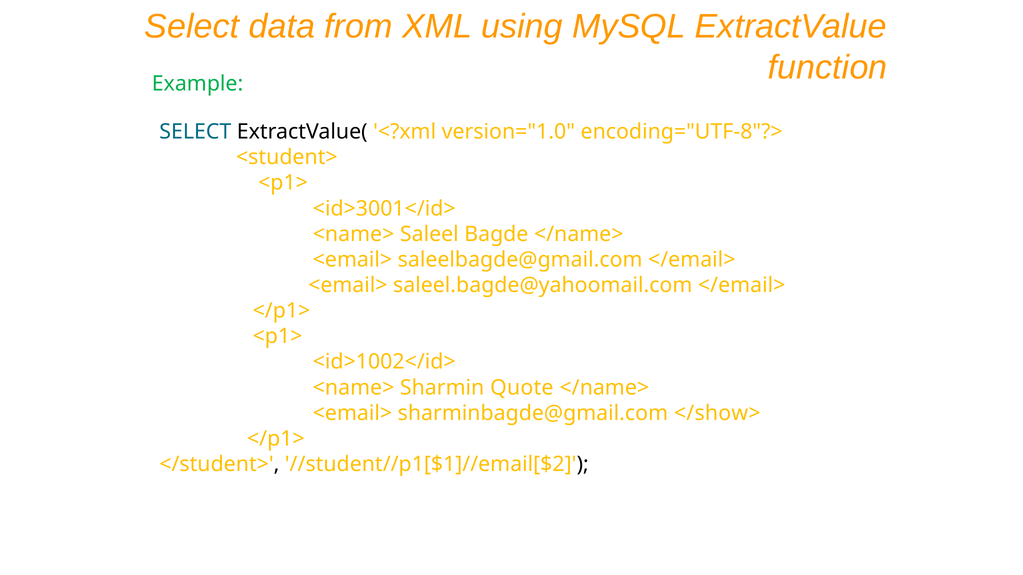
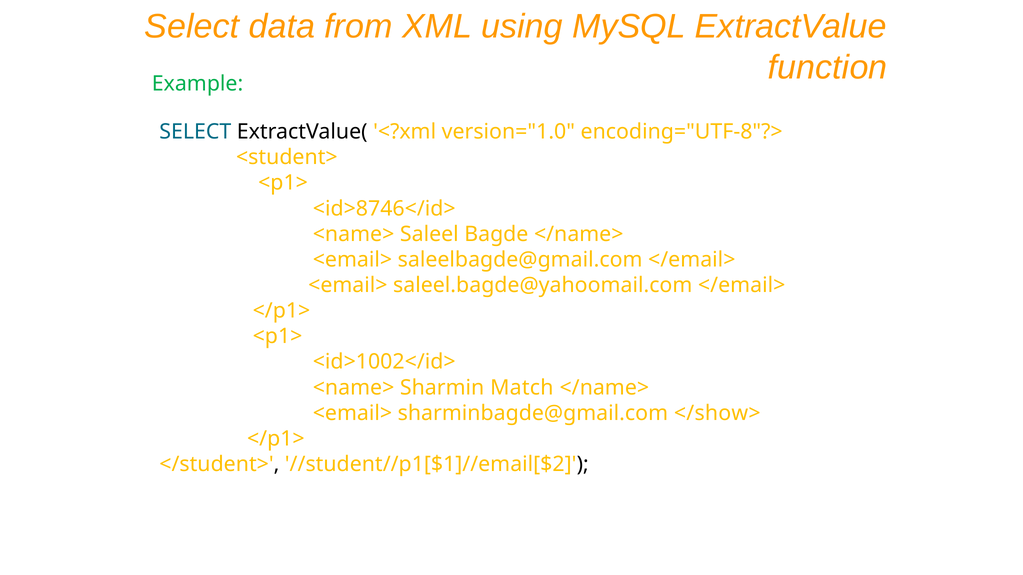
<id>3001</id>: <id>3001</id> -> <id>8746</id>
Quote: Quote -> Match
